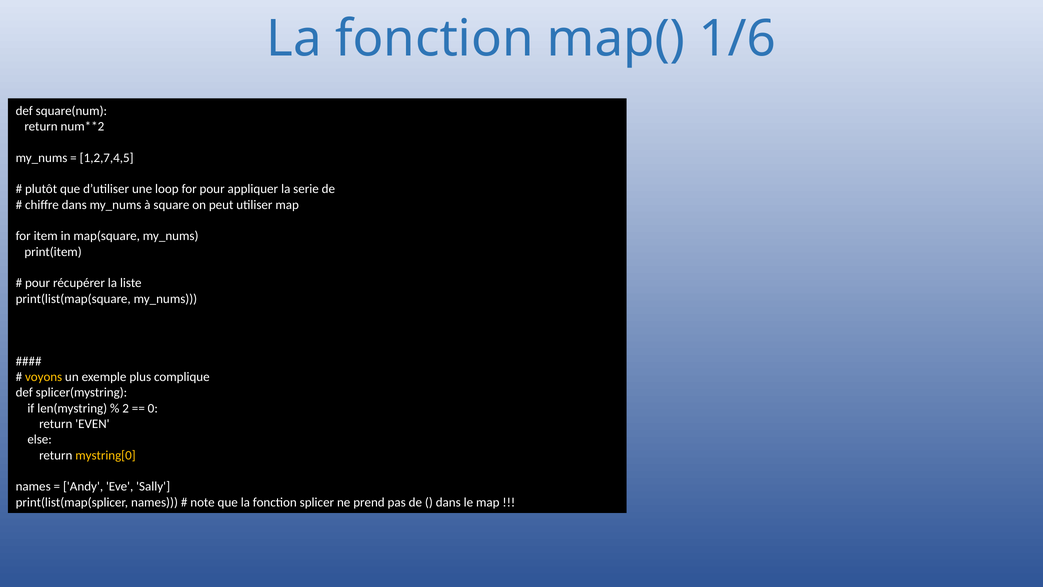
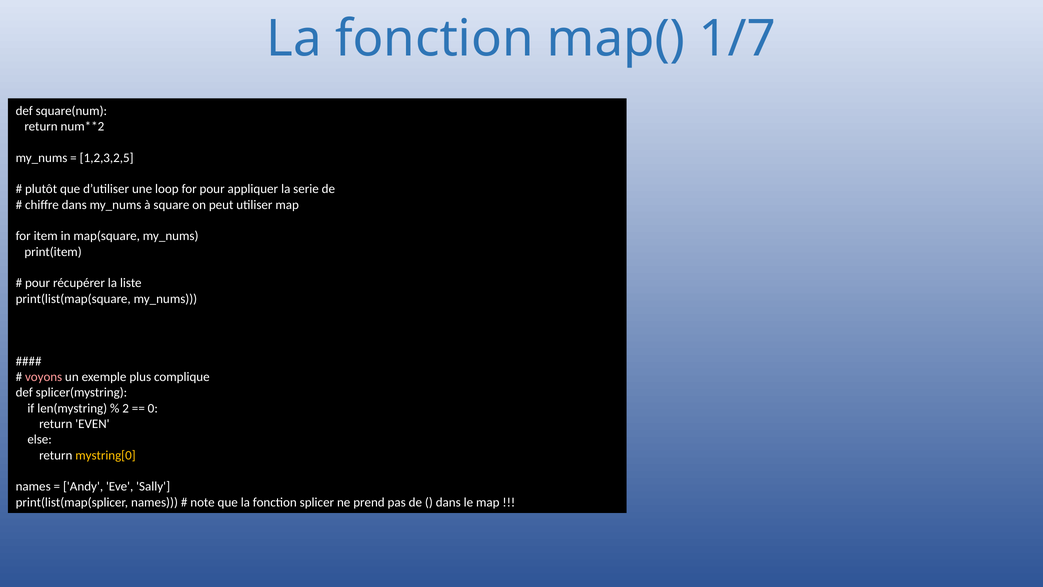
1/6: 1/6 -> 1/7
1,2,7,4,5: 1,2,7,4,5 -> 1,2,3,2,5
voyons colour: yellow -> pink
